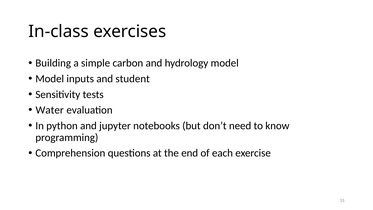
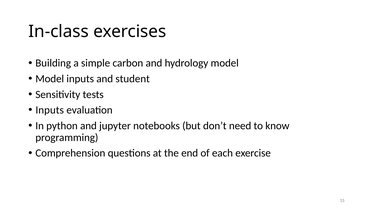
Water at (50, 110): Water -> Inputs
